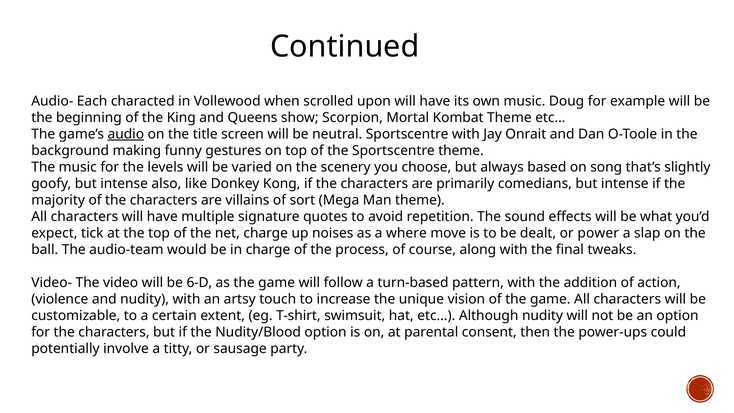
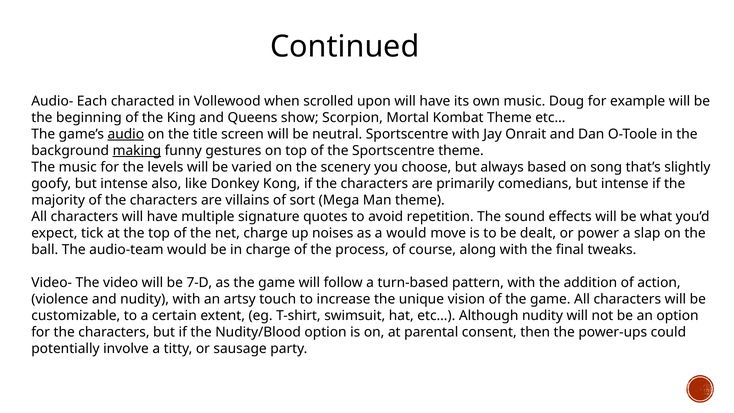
making underline: none -> present
a where: where -> would
6-D: 6-D -> 7-D
